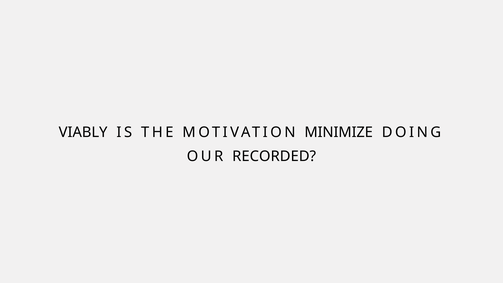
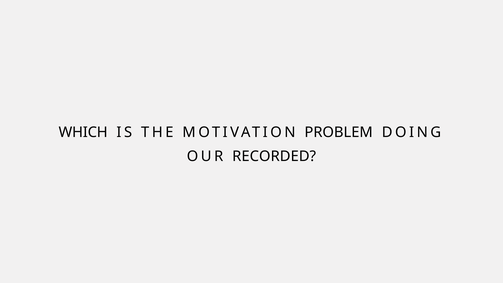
VIABLY: VIABLY -> WHICH
MINIMIZE: MINIMIZE -> PROBLEM
